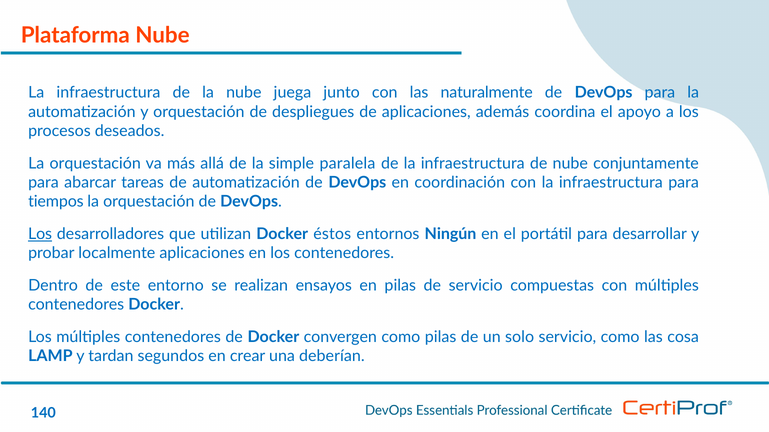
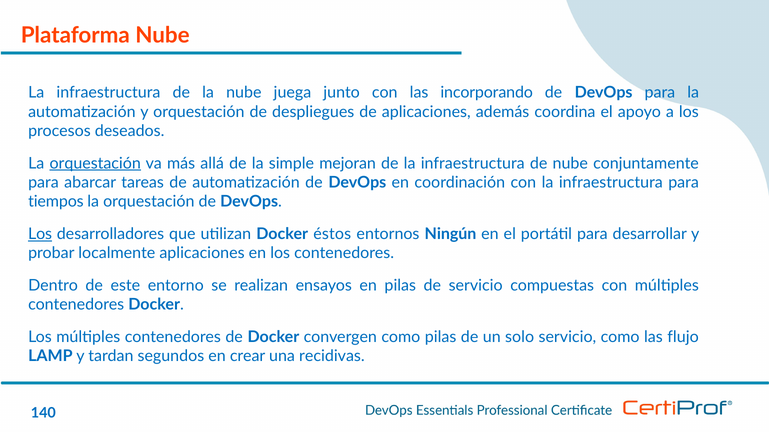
naturalmente: naturalmente -> incorporando
orquestación at (95, 164) underline: none -> present
paralela: paralela -> mejoran
cosa: cosa -> flujo
deberían: deberían -> recidivas
